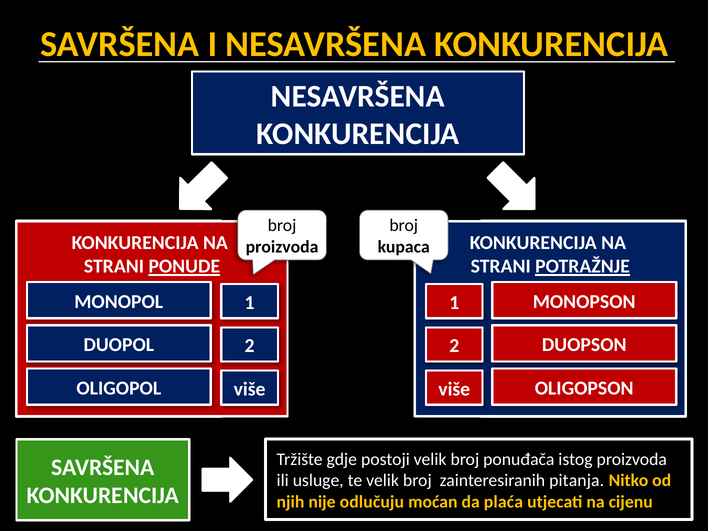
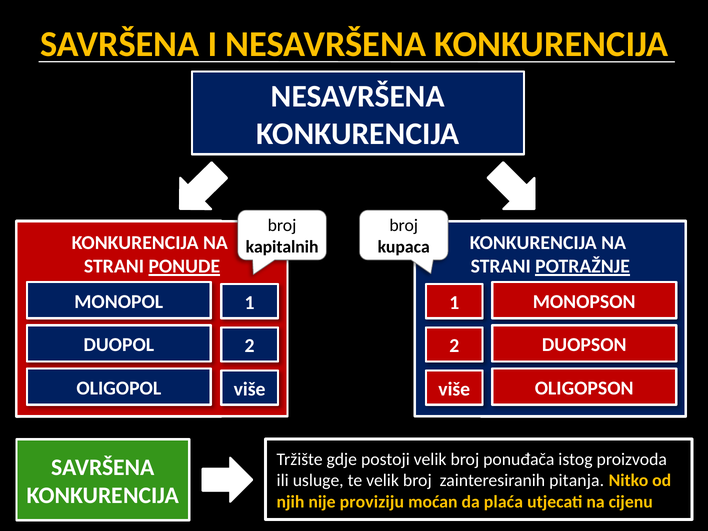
proizvoda at (282, 247): proizvoda -> kapitalnih
odlučuju: odlučuju -> proviziju
